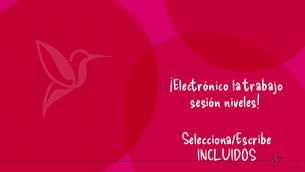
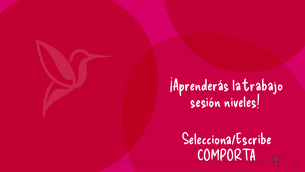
¡Electrónico: ¡Electrónico -> ¡Aprenderás
INCLUIDOS: INCLUIDOS -> COMPORTA
